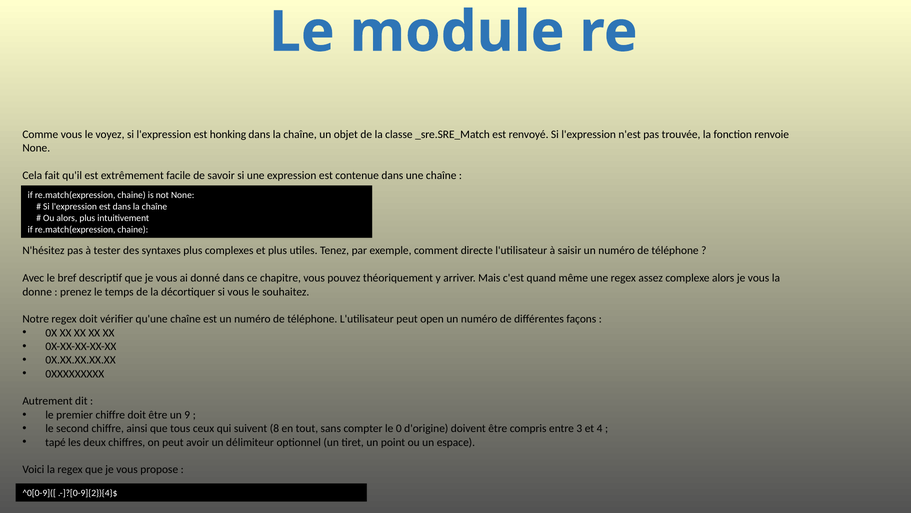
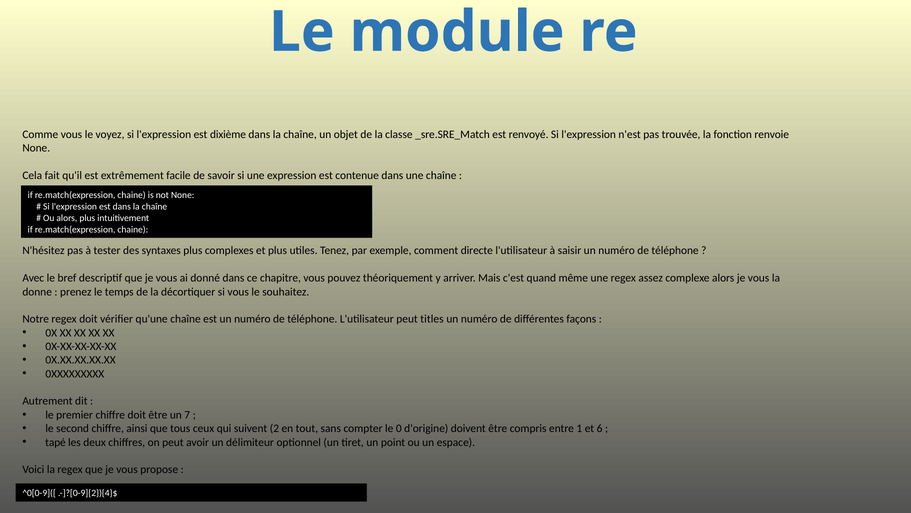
honking: honking -> dixième
open: open -> titles
9: 9 -> 7
8: 8 -> 2
3: 3 -> 1
4: 4 -> 6
